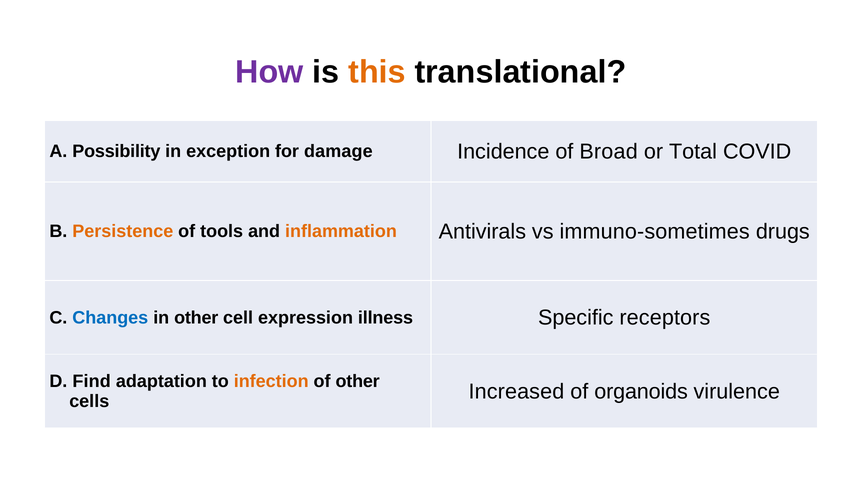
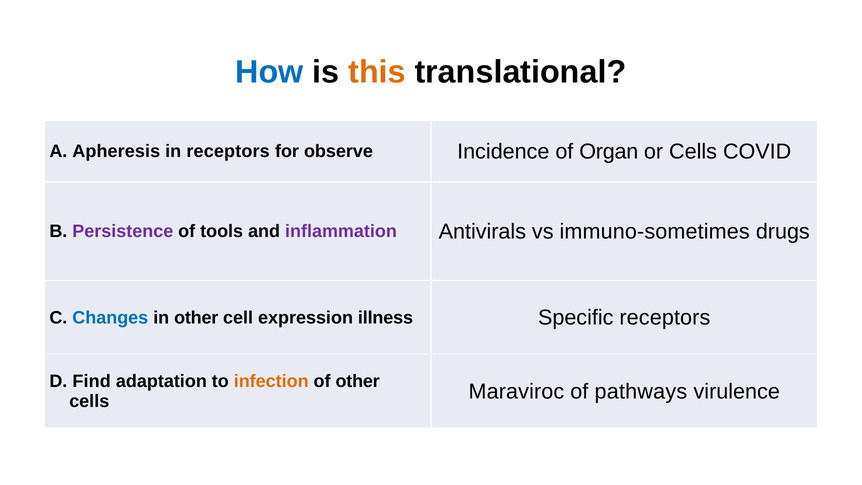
How colour: purple -> blue
Possibility: Possibility -> Apheresis
in exception: exception -> receptors
damage: damage -> observe
Broad: Broad -> Organ
or Total: Total -> Cells
Persistence colour: orange -> purple
inflammation colour: orange -> purple
Increased: Increased -> Maraviroc
organoids: organoids -> pathways
